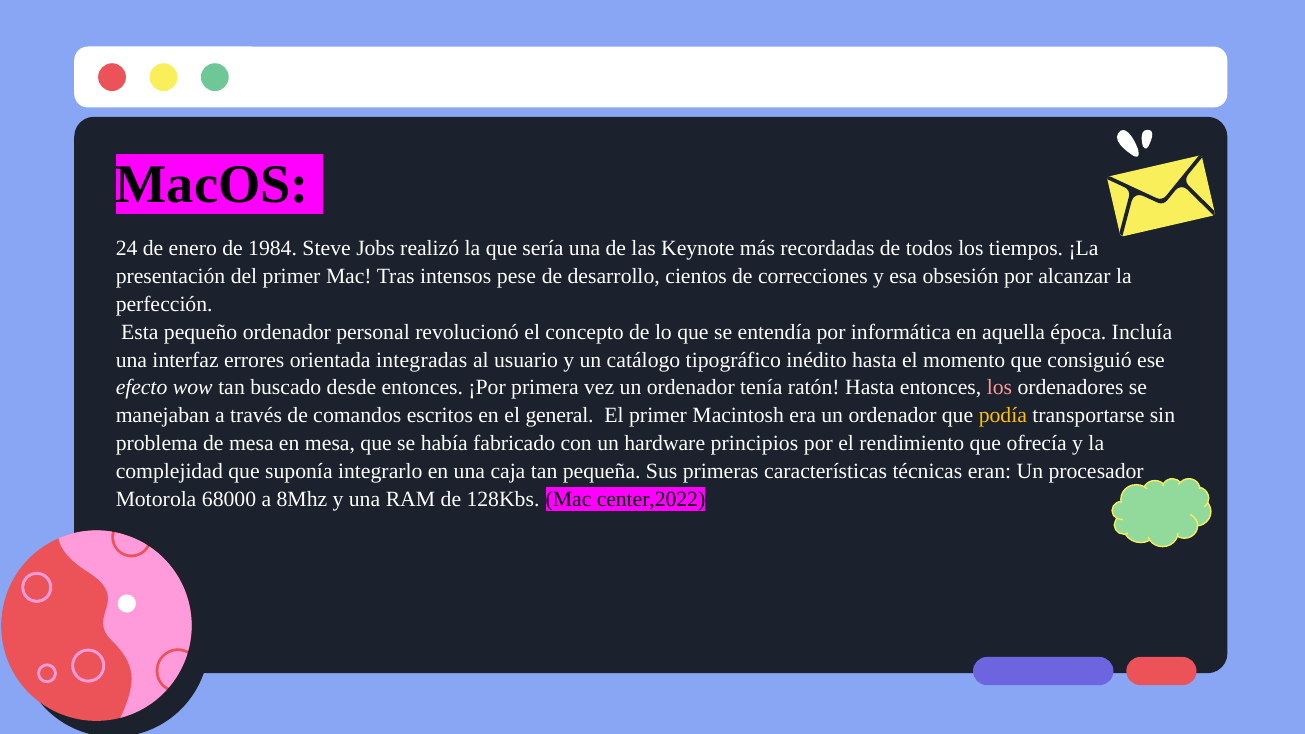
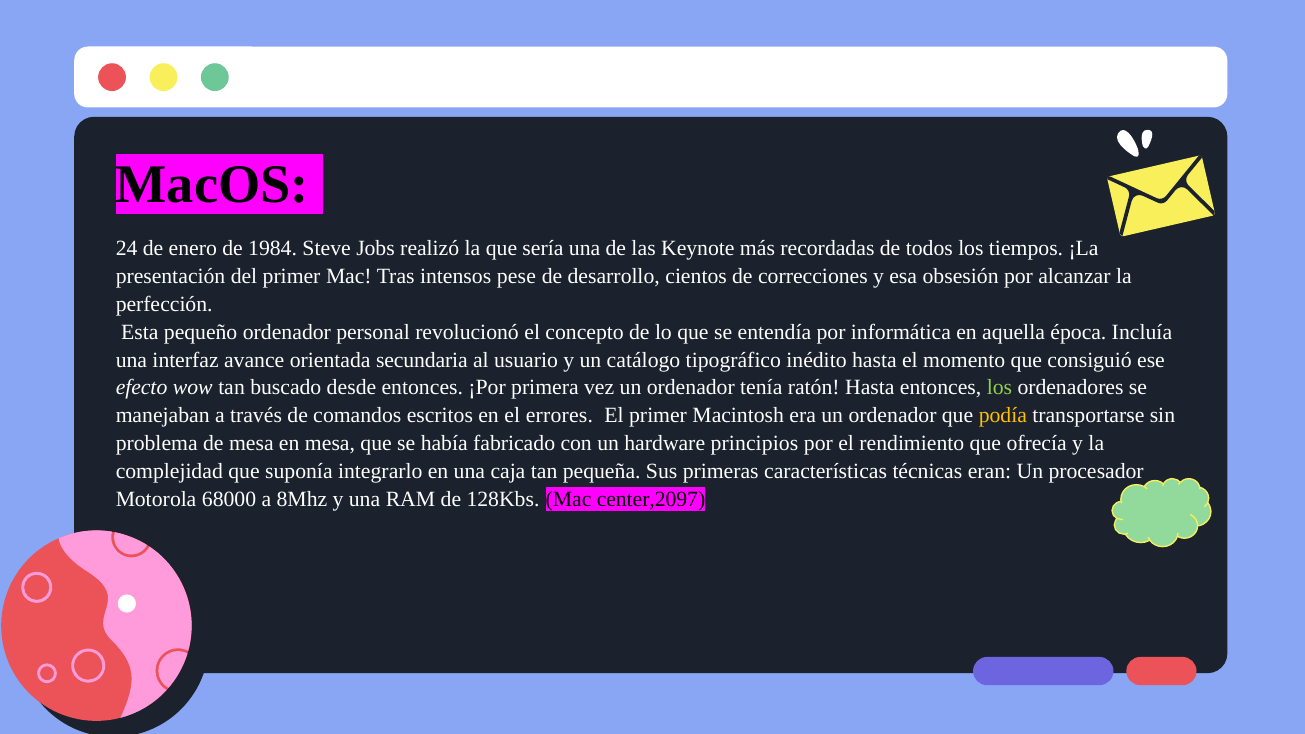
errores: errores -> avance
integradas: integradas -> secundaria
los at (999, 388) colour: pink -> light green
general: general -> errores
center,2022: center,2022 -> center,2097
